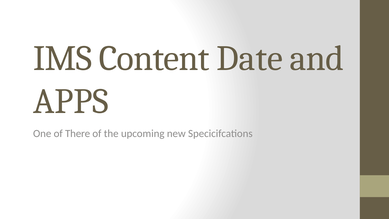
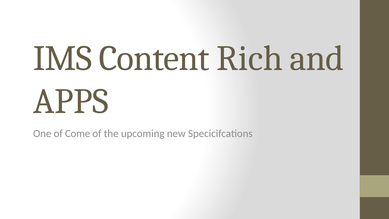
Date: Date -> Rich
There: There -> Come
